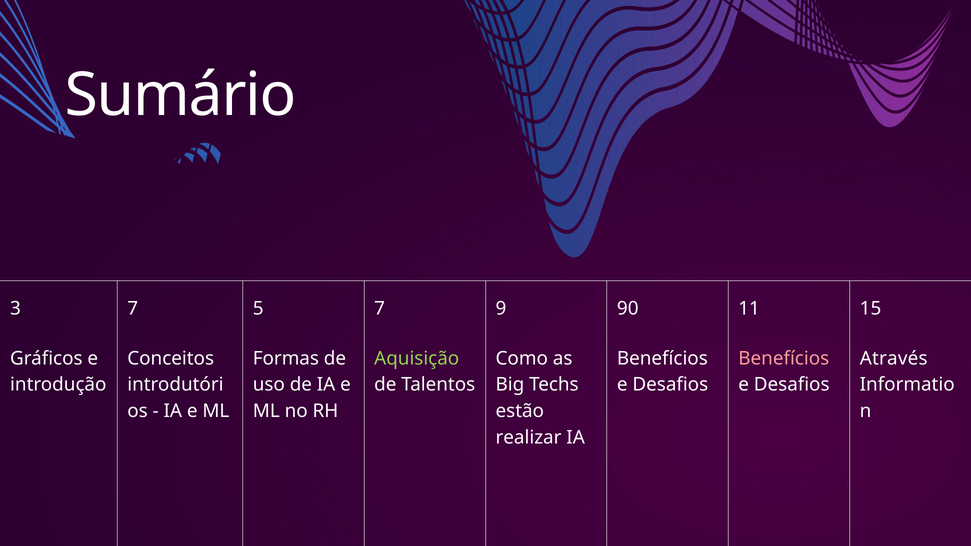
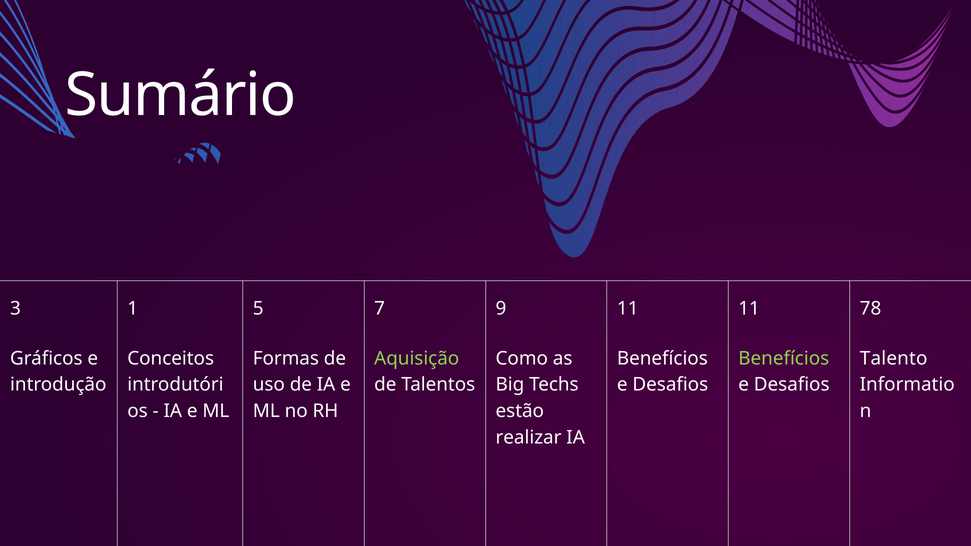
3 7: 7 -> 1
9 90: 90 -> 11
15: 15 -> 78
Benefícios at (784, 358) colour: pink -> light green
Através: Através -> Talento
